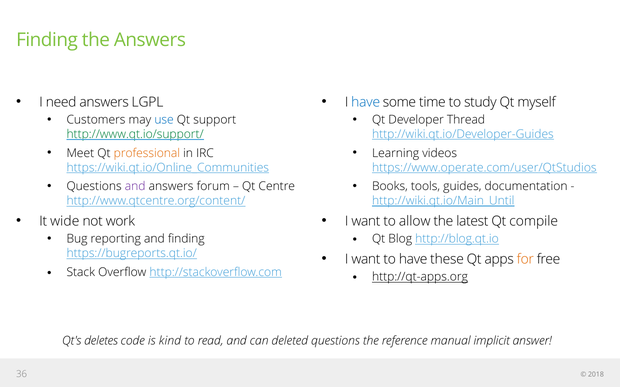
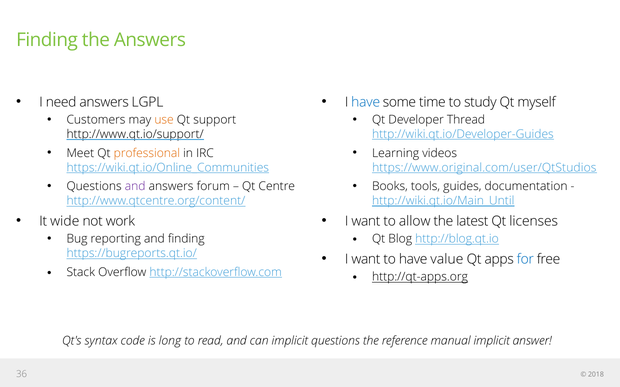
use colour: blue -> orange
http://www.qt.io/support/ colour: green -> black
https://www.operate.com/user/QtStudios: https://www.operate.com/user/QtStudios -> https://www.original.com/user/QtStudios
compile: compile -> licenses
these: these -> value
for colour: orange -> blue
deletes: deletes -> syntax
kind: kind -> long
can deleted: deleted -> implicit
